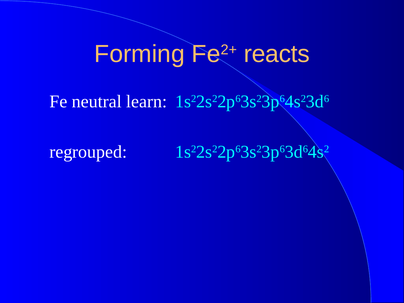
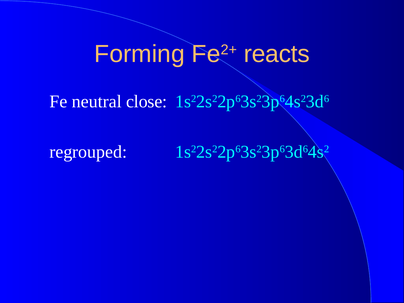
learn: learn -> close
